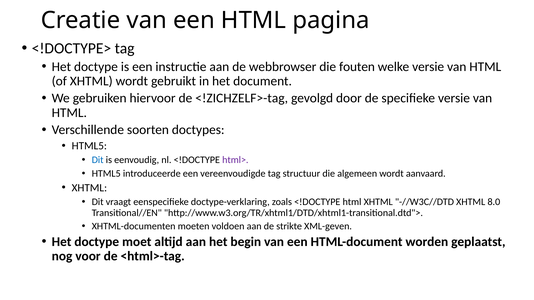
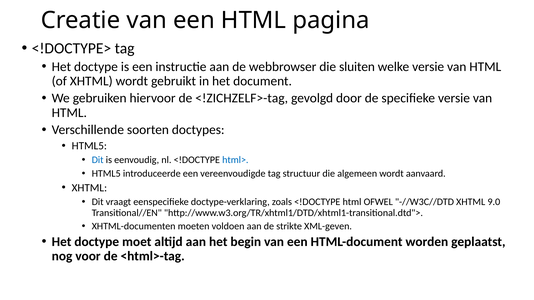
fouten: fouten -> sluiten
html> colour: purple -> blue
html XHTML: XHTML -> OFWEL
8.0: 8.0 -> 9.0
